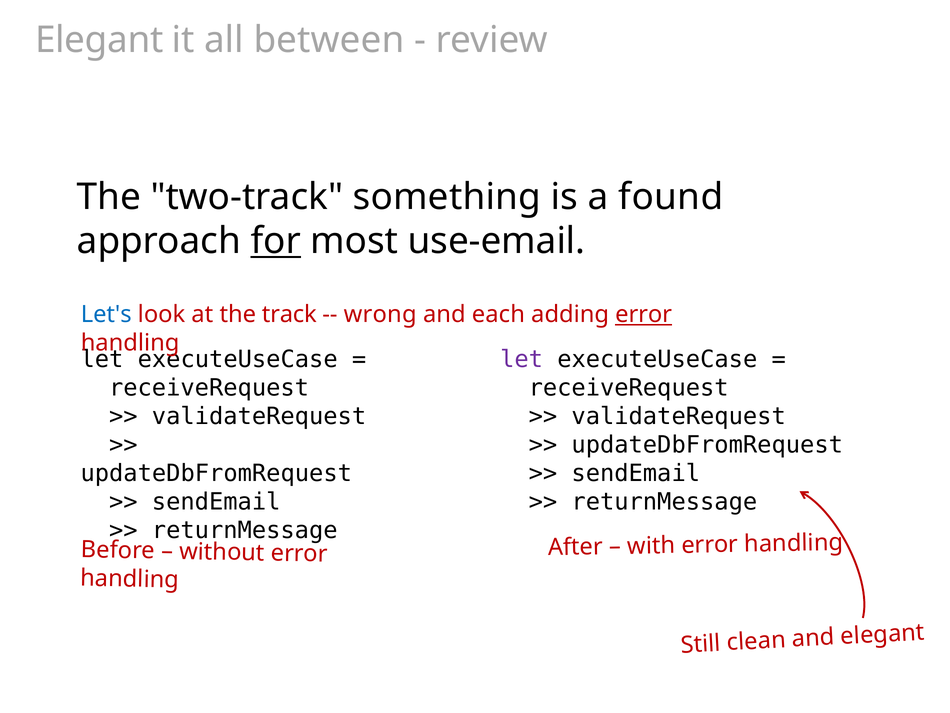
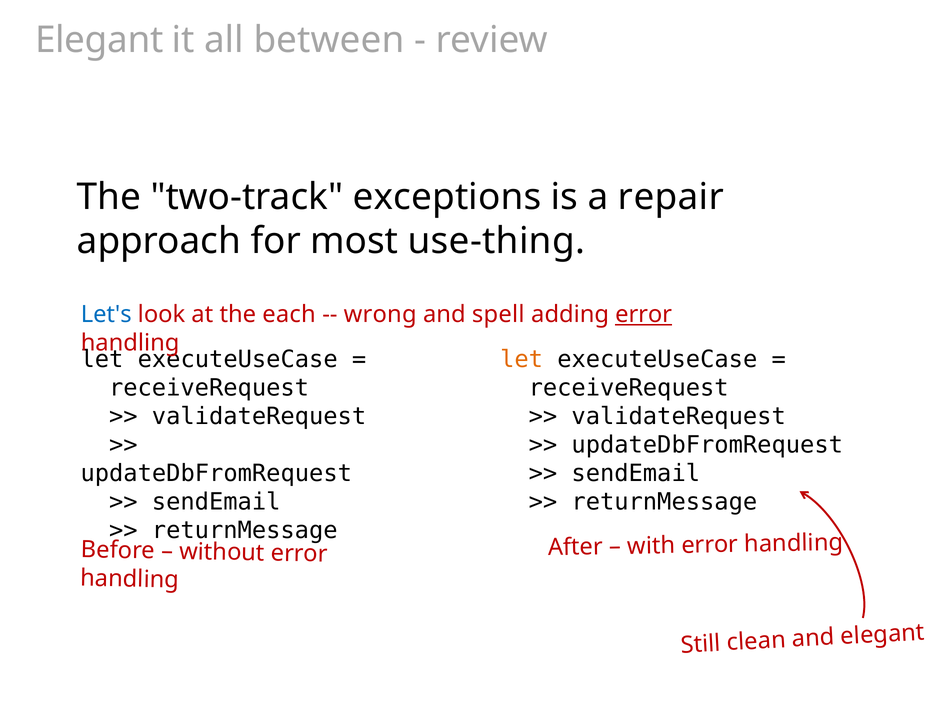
something: something -> exceptions
found: found -> repair
for underline: present -> none
use-email: use-email -> use-thing
track: track -> each
each: each -> spell
let at (522, 359) colour: purple -> orange
